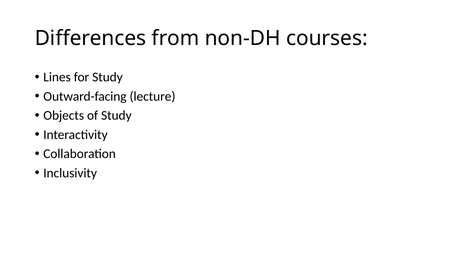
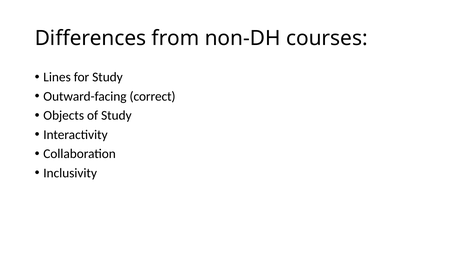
lecture: lecture -> correct
